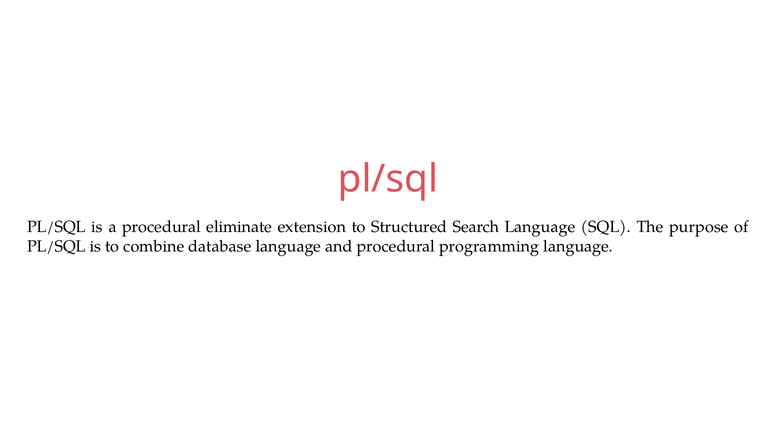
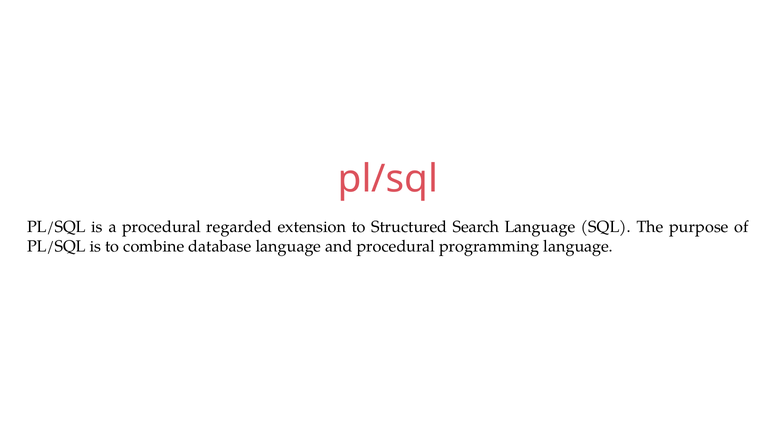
eliminate: eliminate -> regarded
